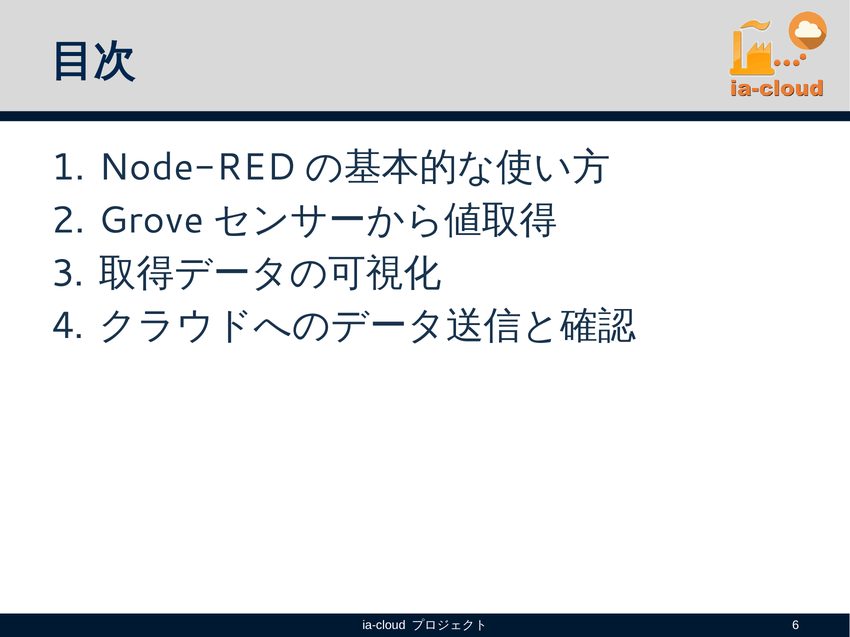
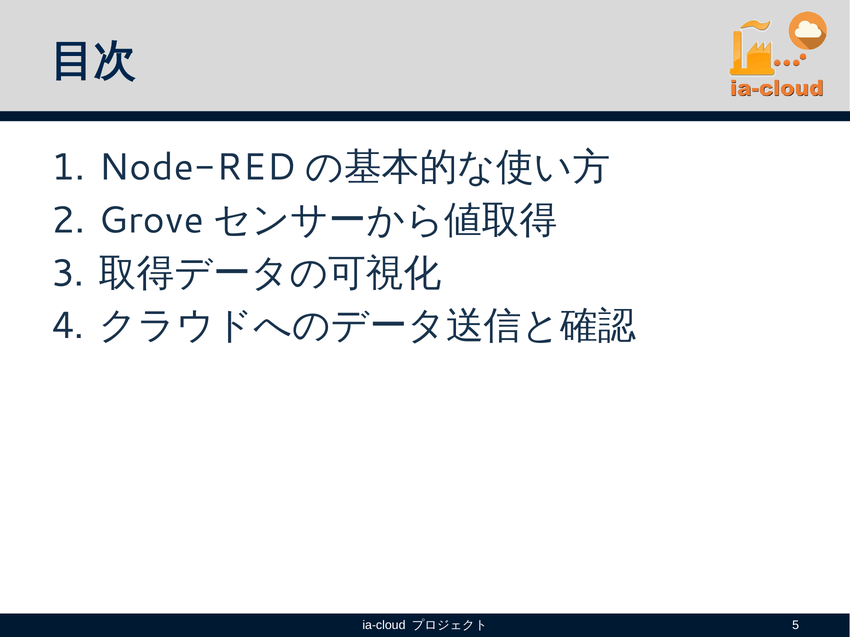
6: 6 -> 5
